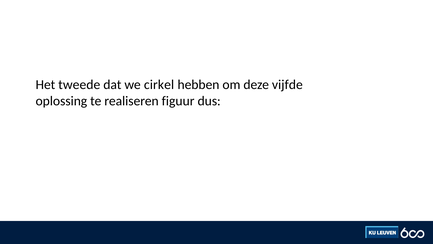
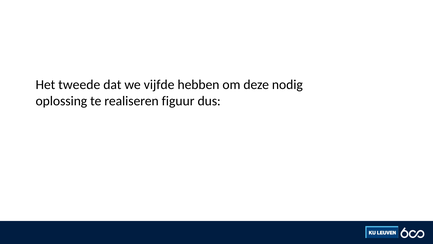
cirkel: cirkel -> vijfde
vijfde: vijfde -> nodig
